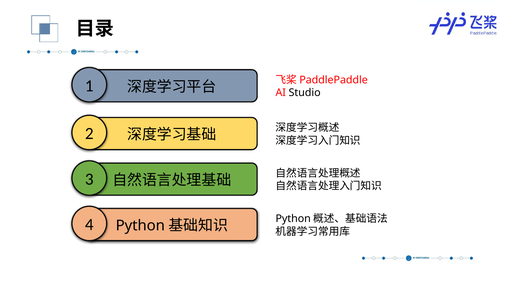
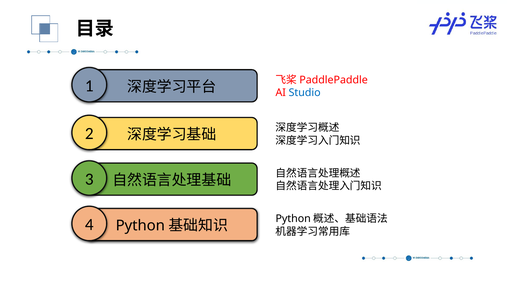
Studio colour: black -> blue
